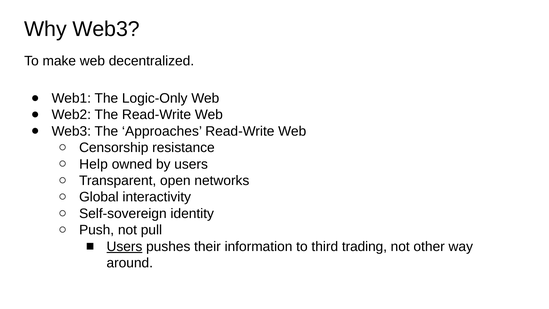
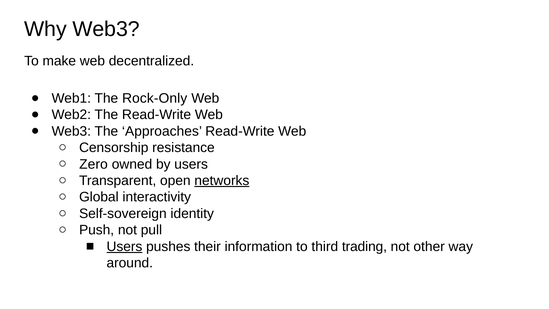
Logic-Only: Logic-Only -> Rock-Only
Help: Help -> Zero
networks underline: none -> present
